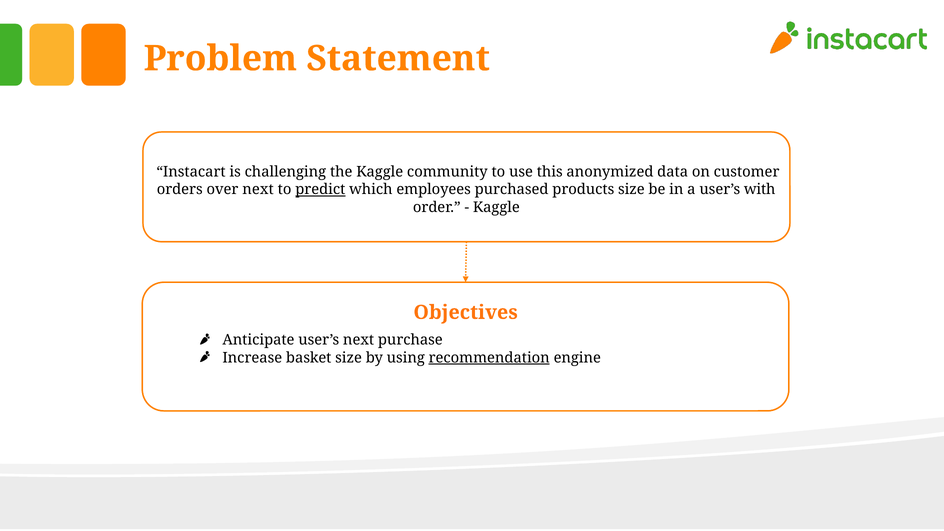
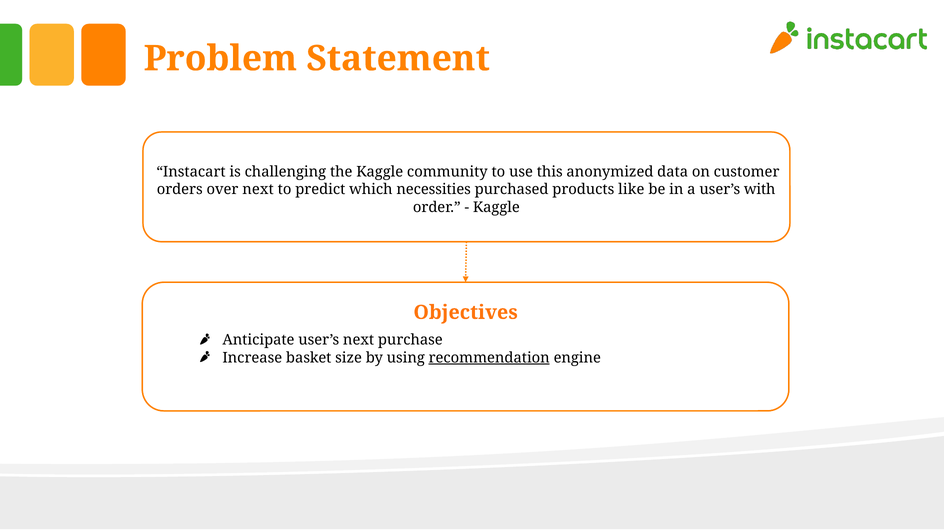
predict underline: present -> none
employees: employees -> necessities
products size: size -> like
